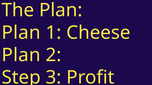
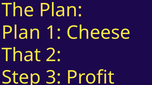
Plan at (21, 55): Plan -> That
